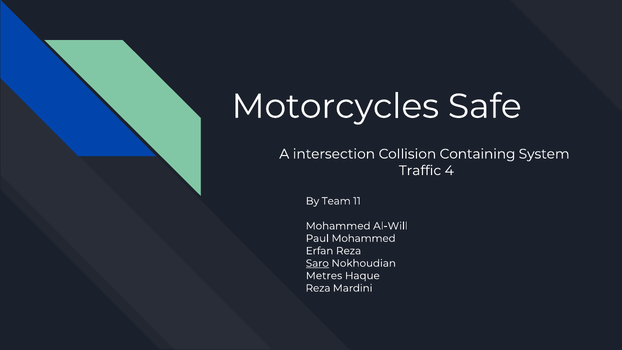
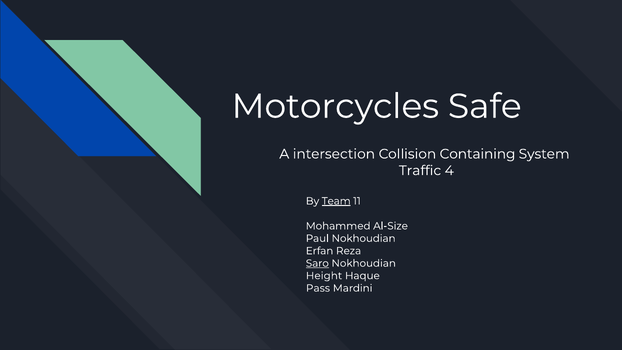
Team underline: none -> present
Al-Will: Al-Will -> Al-Size
Paul Mohammed: Mohammed -> Nokhoudian
Metres: Metres -> Height
Reza at (318, 288): Reza -> Pass
